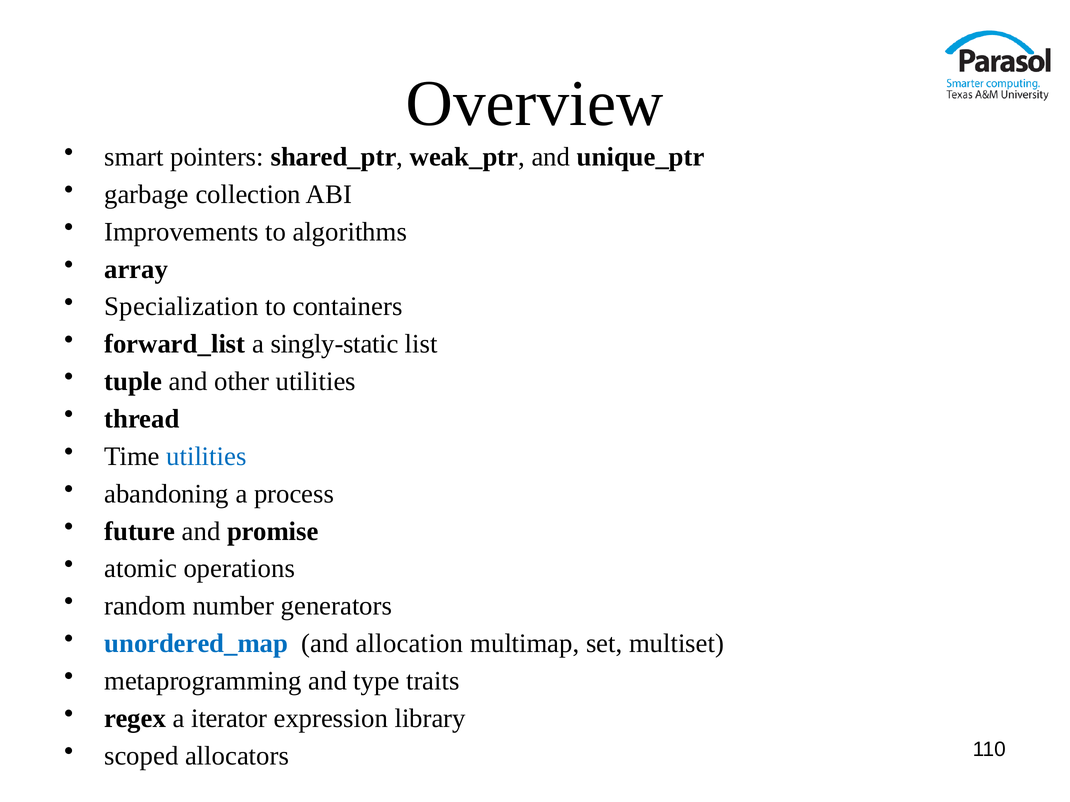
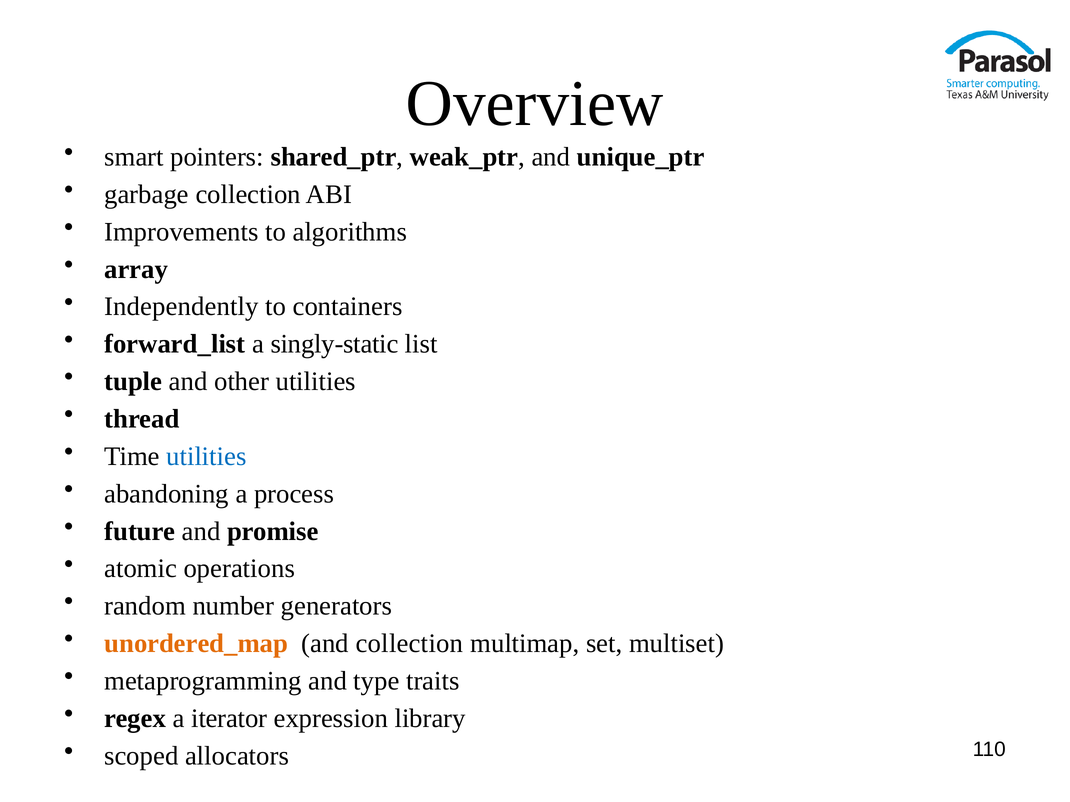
Specialization: Specialization -> Independently
unordered_map colour: blue -> orange
and allocation: allocation -> collection
